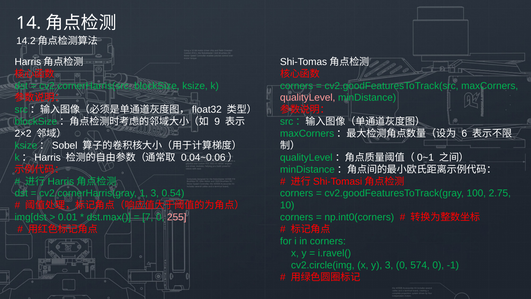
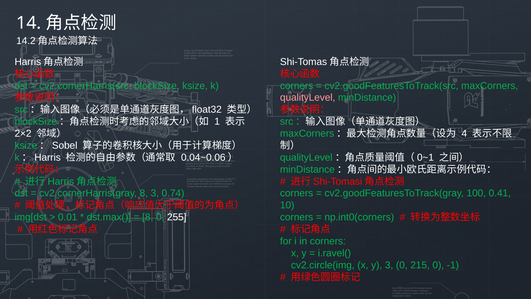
9: 9 -> 1
6: 6 -> 4
cv2.cornerHarris(gray 1: 1 -> 8
0.54: 0.54 -> 0.74
2.75: 2.75 -> 0.41
7 at (148, 217): 7 -> 8
255 colour: pink -> white
574: 574 -> 215
